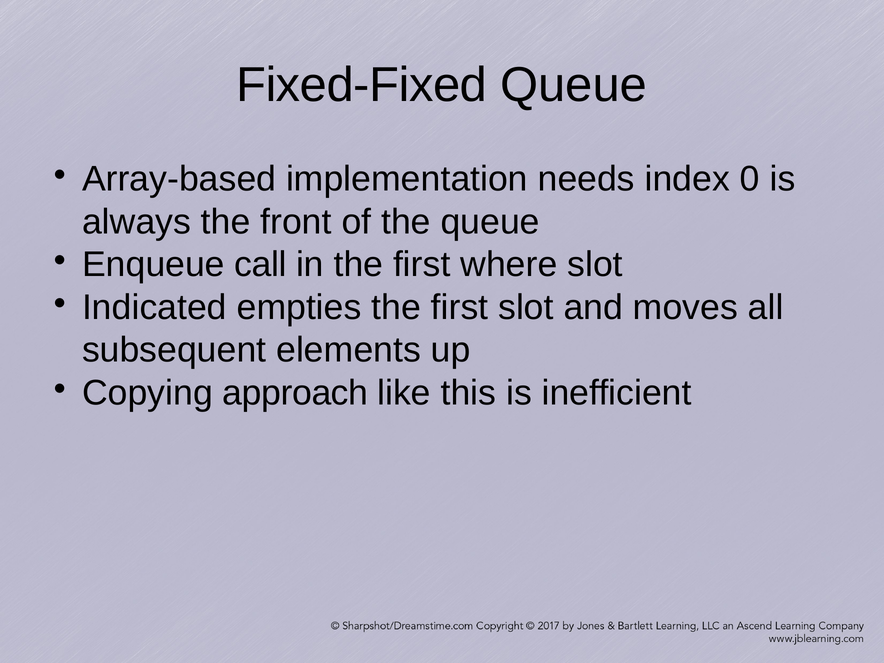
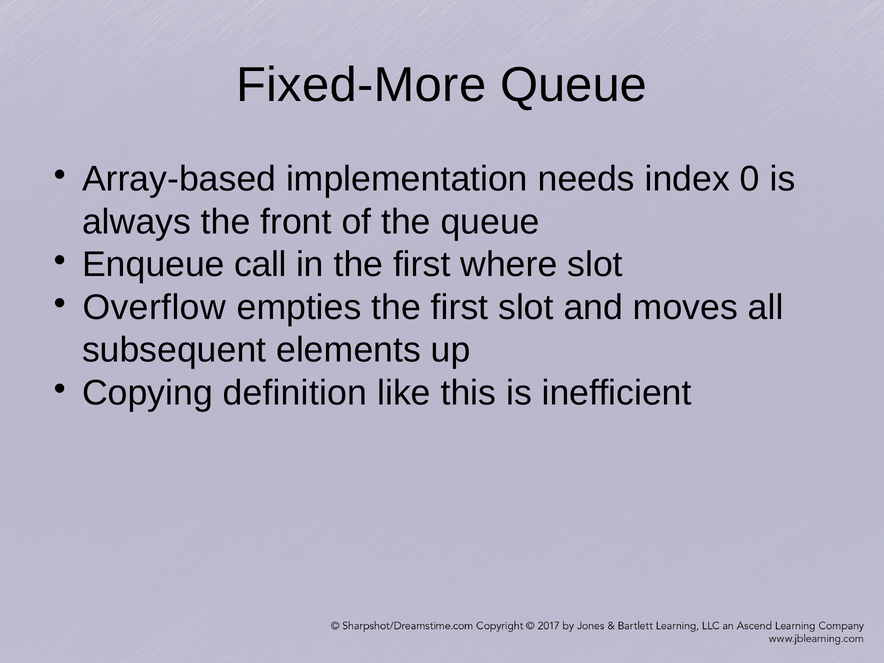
Fixed-Fixed: Fixed-Fixed -> Fixed-More
Indicated: Indicated -> Overflow
approach: approach -> definition
